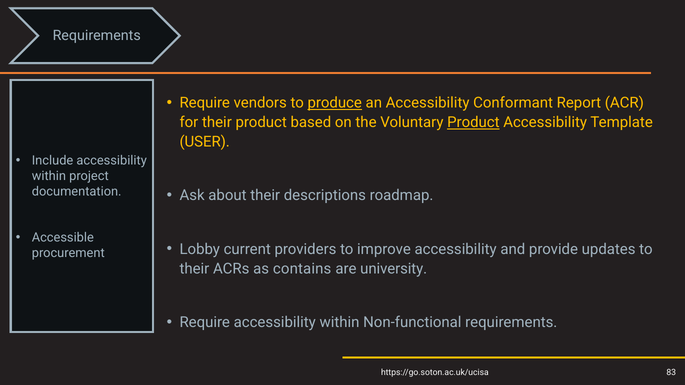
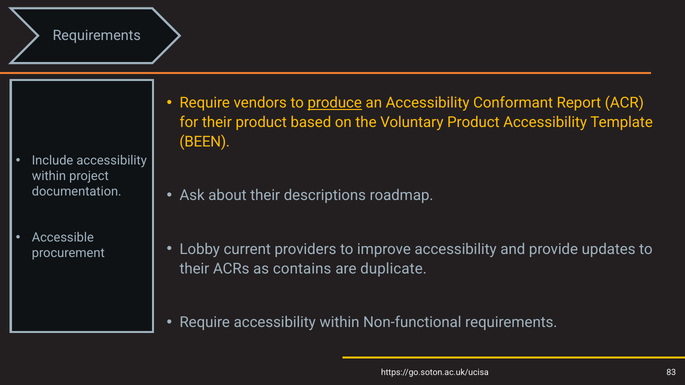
Product at (473, 122) underline: present -> none
USER: USER -> BEEN
university: university -> duplicate
